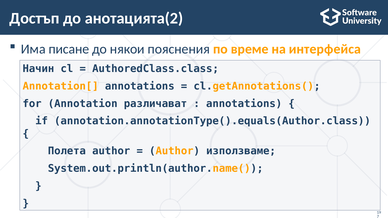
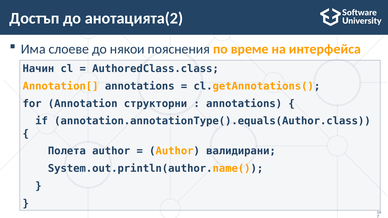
писане: писане -> слоеве
различават: различават -> структорни
използваме: използваме -> валидирани
